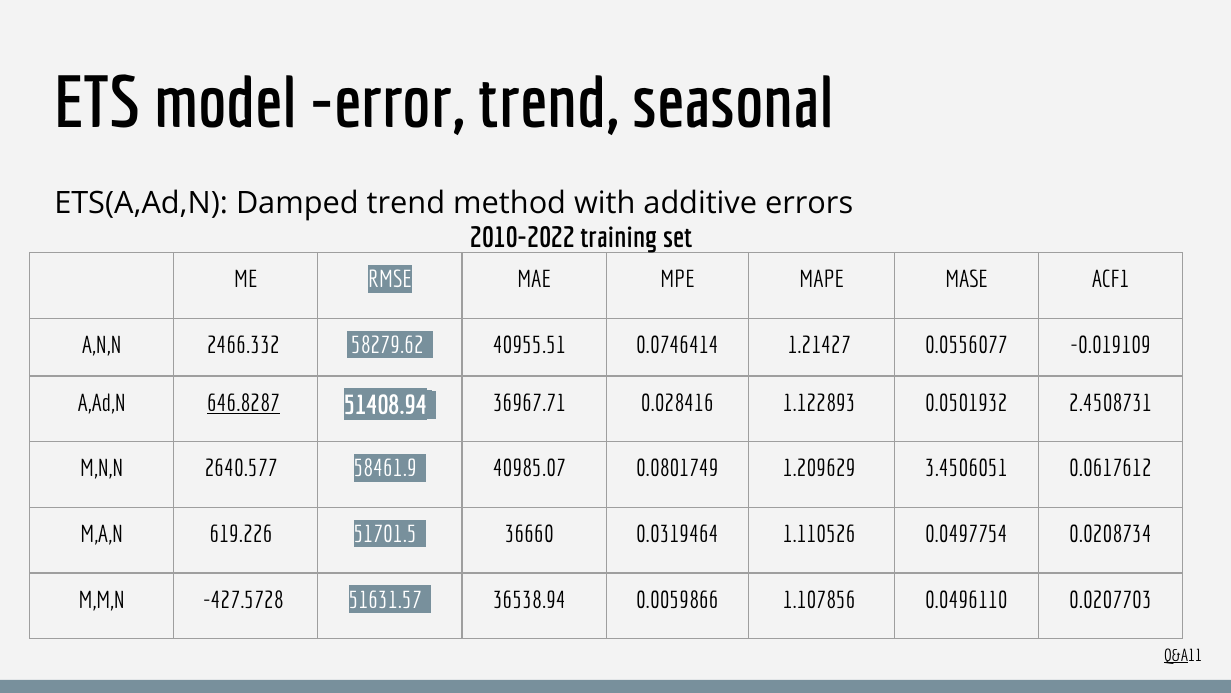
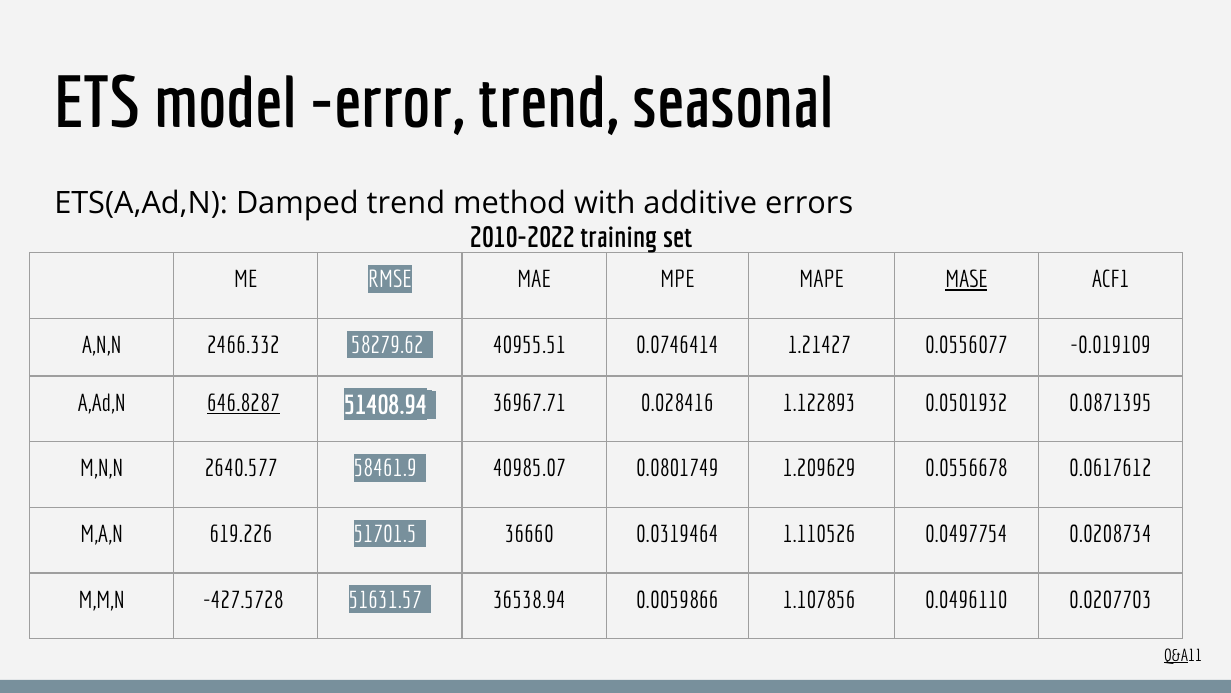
MASE underline: none -> present
2.4508731: 2.4508731 -> 0.0871395
3.4506051: 3.4506051 -> 0.0556678
